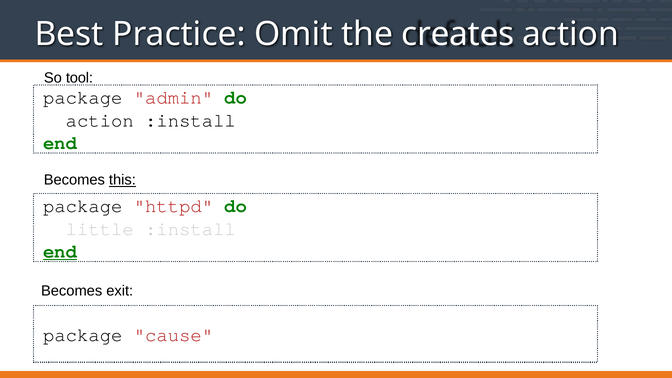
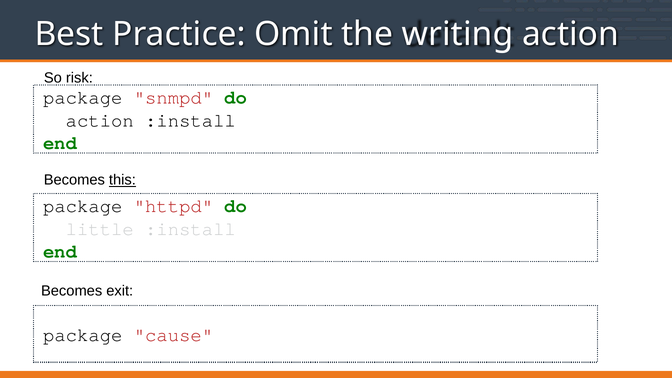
creates: creates -> writing
tool: tool -> risk
admin: admin -> snmpd
end at (60, 251) underline: present -> none
